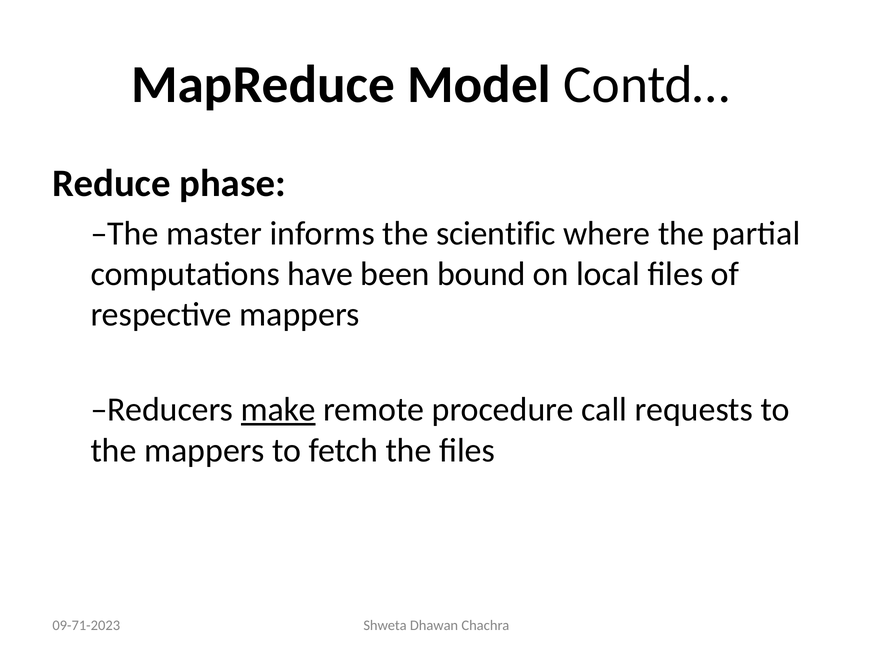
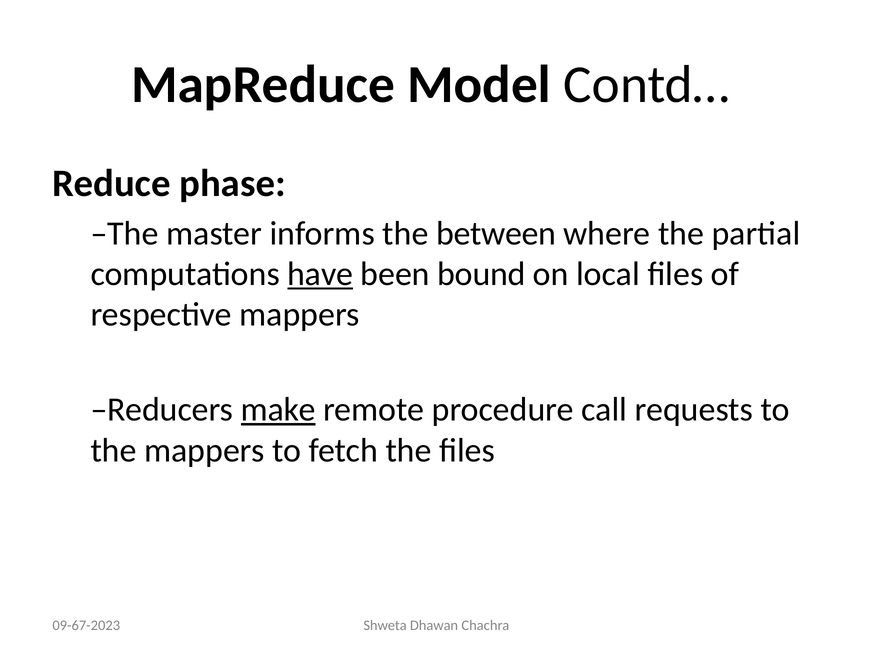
scientific: scientific -> between
have underline: none -> present
09-71-2023: 09-71-2023 -> 09-67-2023
